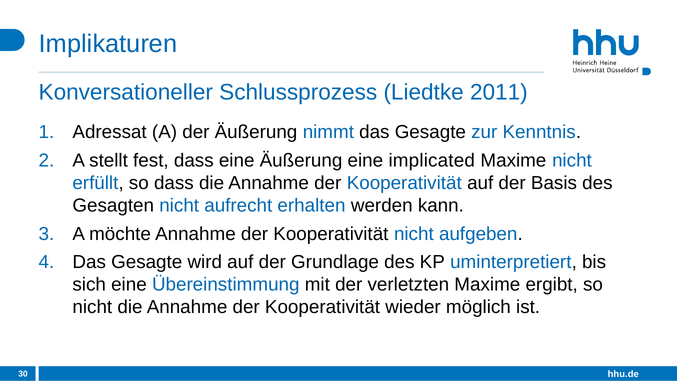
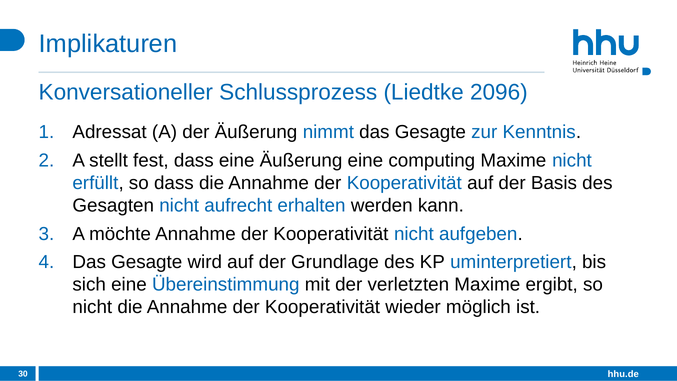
2011: 2011 -> 2096
implicated: implicated -> computing
